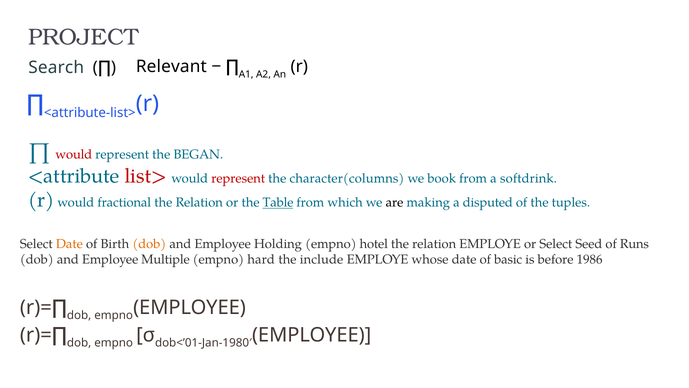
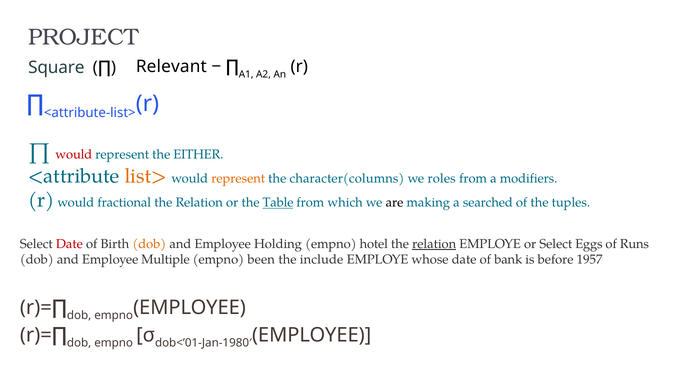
Search: Search -> Square
BEGAN: BEGAN -> EITHER
list> colour: red -> orange
represent at (238, 178) colour: red -> orange
book: book -> roles
softdrink: softdrink -> modifiers
disputed: disputed -> searched
Date at (69, 244) colour: orange -> red
relation at (434, 244) underline: none -> present
Seed: Seed -> Eggs
hard: hard -> been
basic: basic -> bank
1986: 1986 -> 1957
